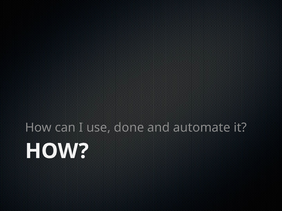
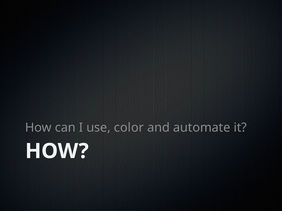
done: done -> color
